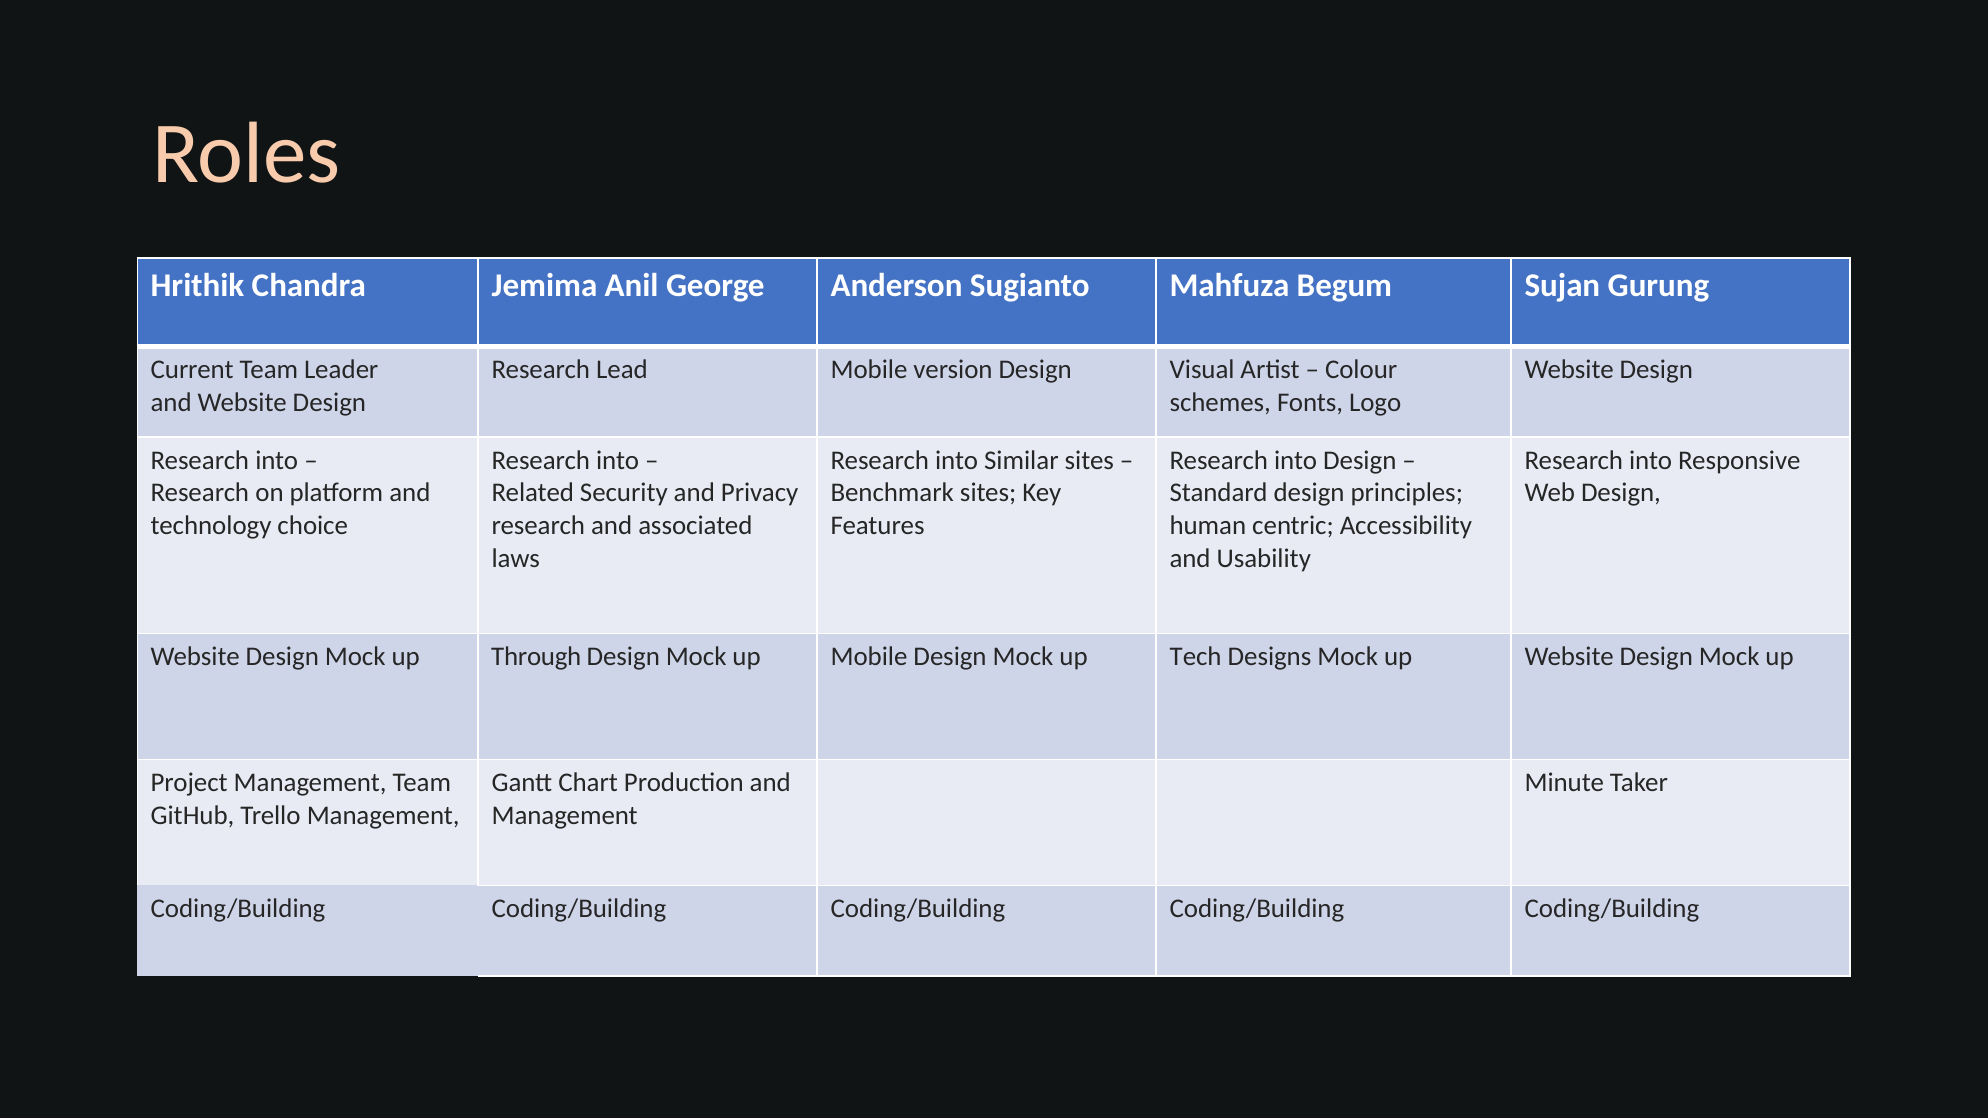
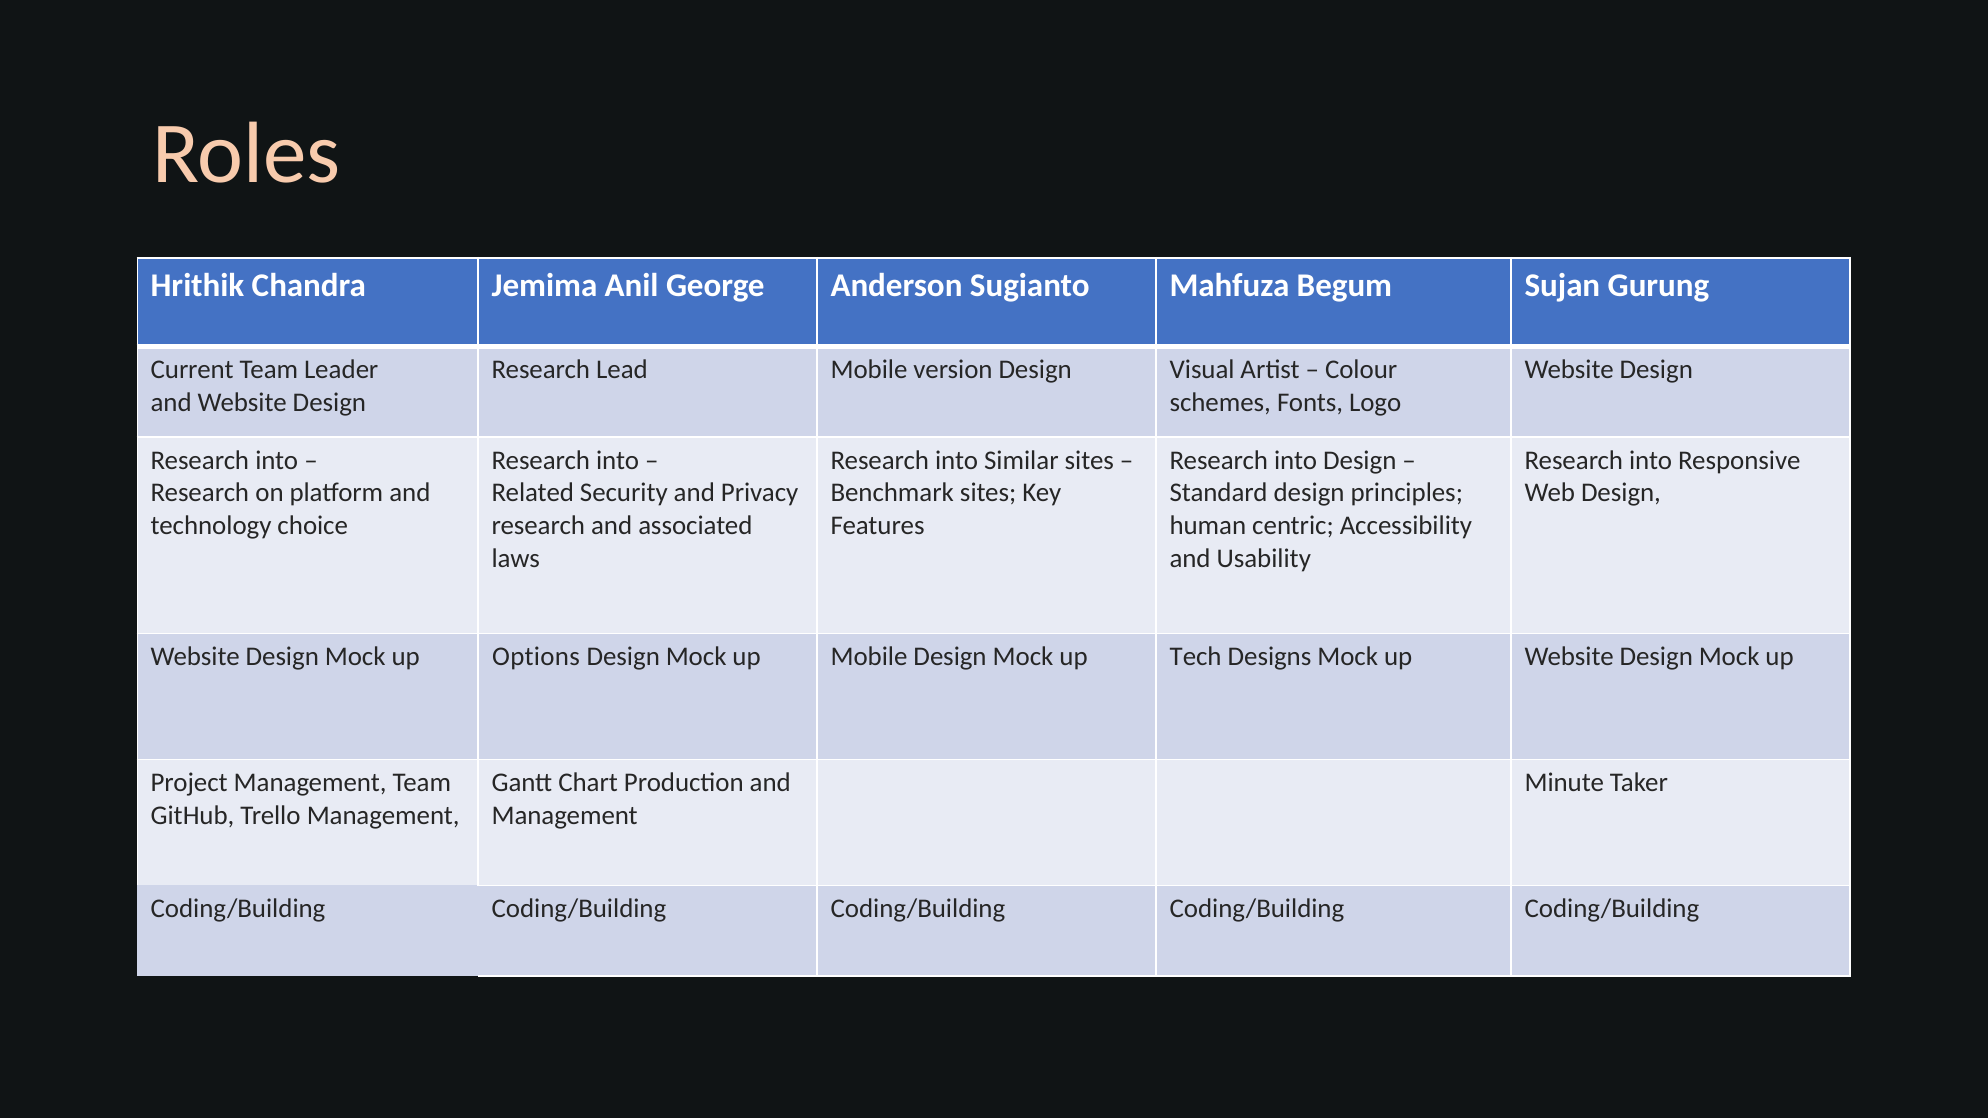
Through: Through -> Options
